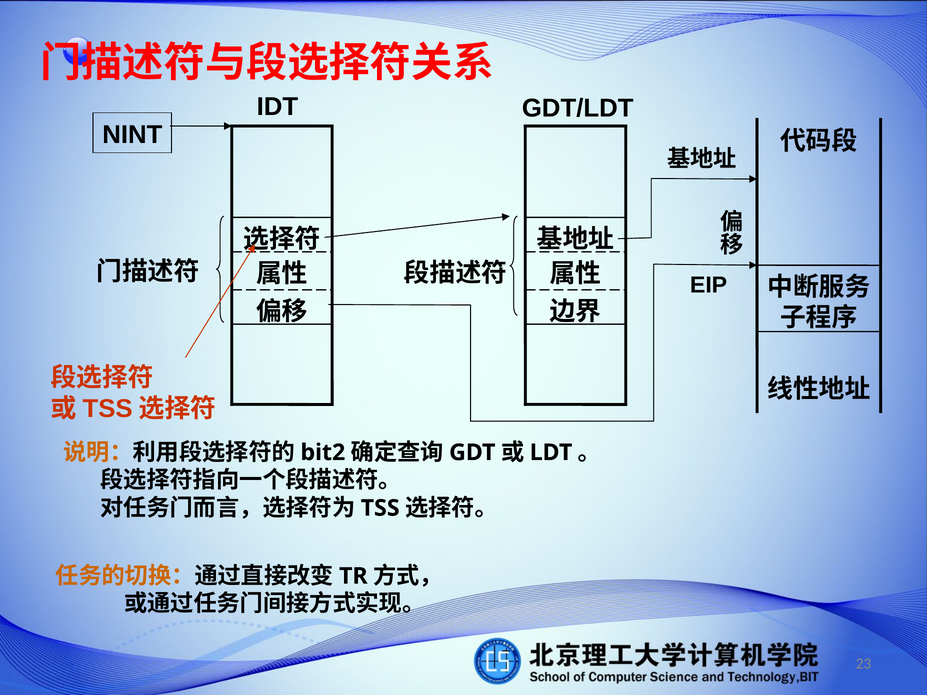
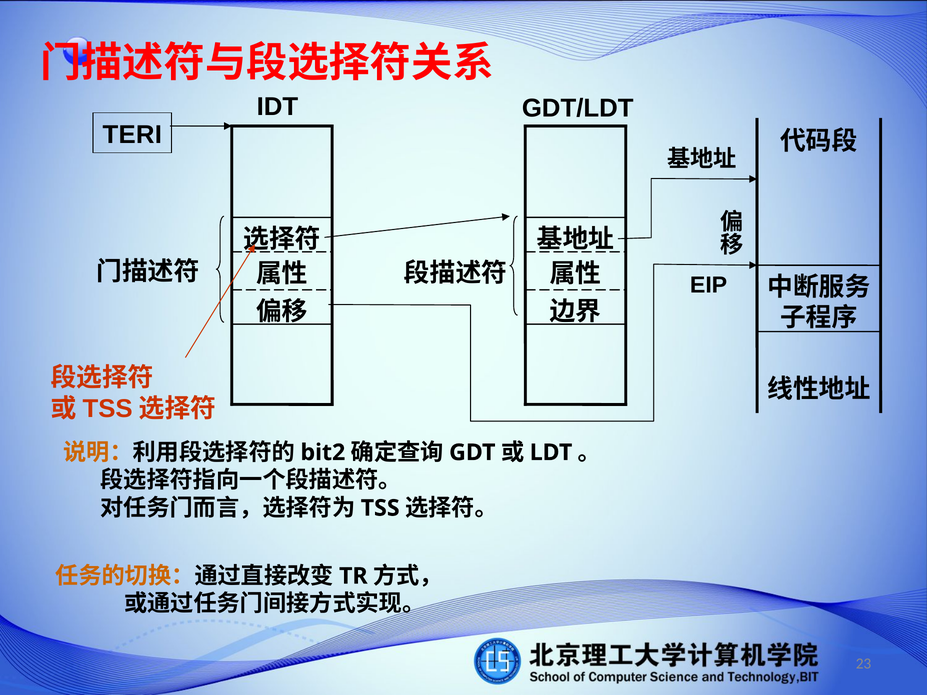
NINT: NINT -> TERI
